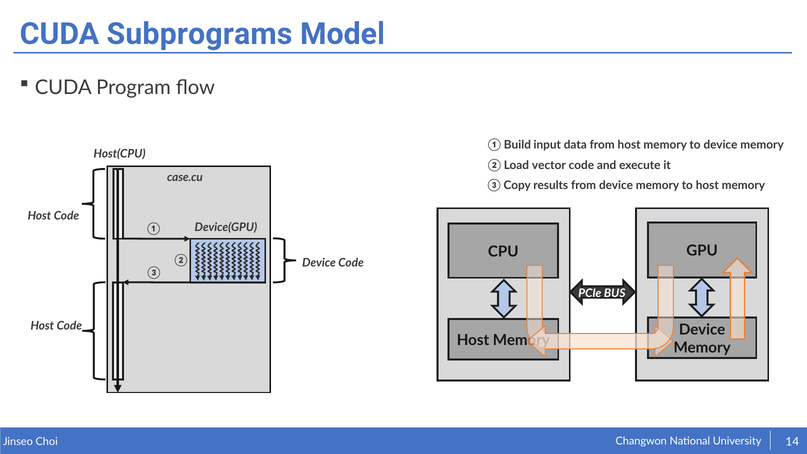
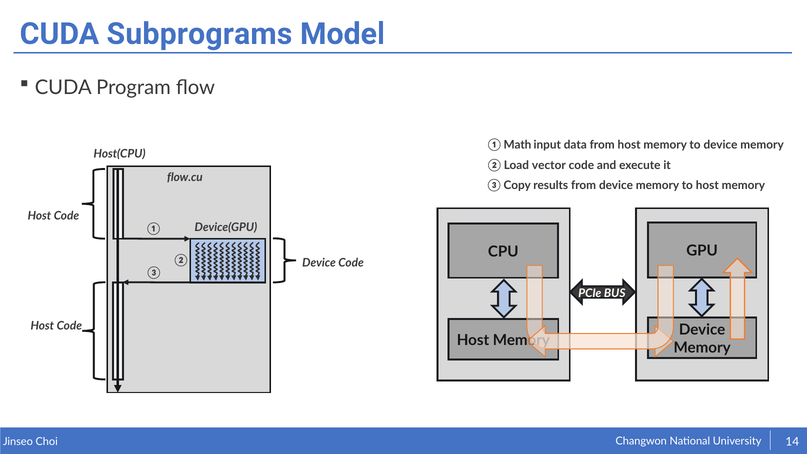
Build: Build -> Math
case.cu: case.cu -> flow.cu
